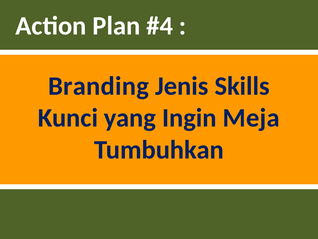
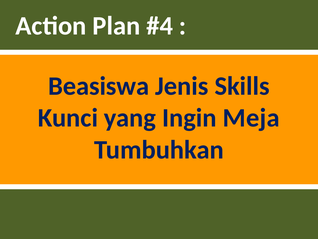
Branding: Branding -> Beasiswa
